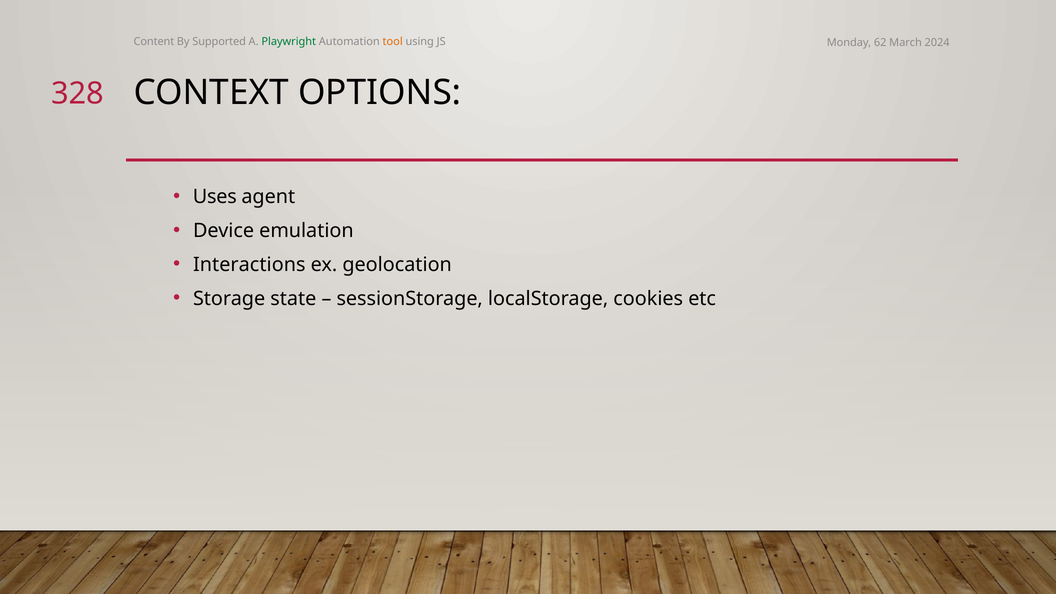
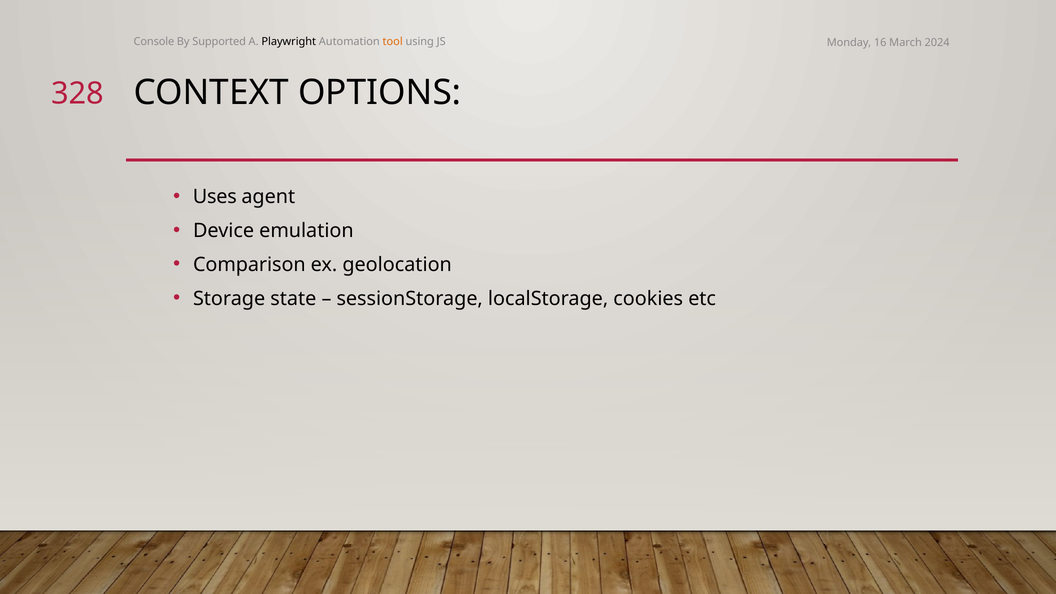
Content: Content -> Console
Playwright colour: green -> black
62: 62 -> 16
Interactions: Interactions -> Comparison
